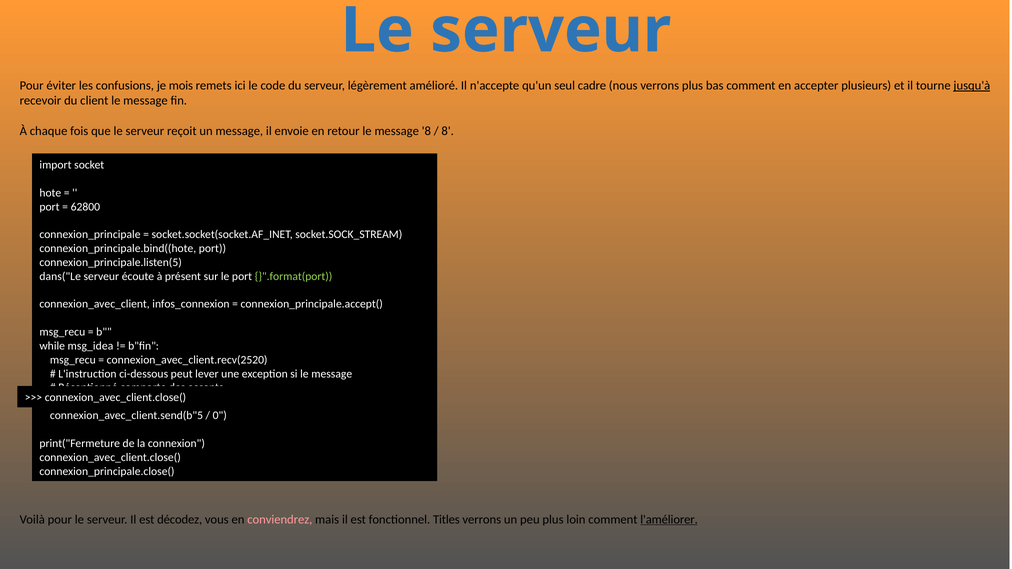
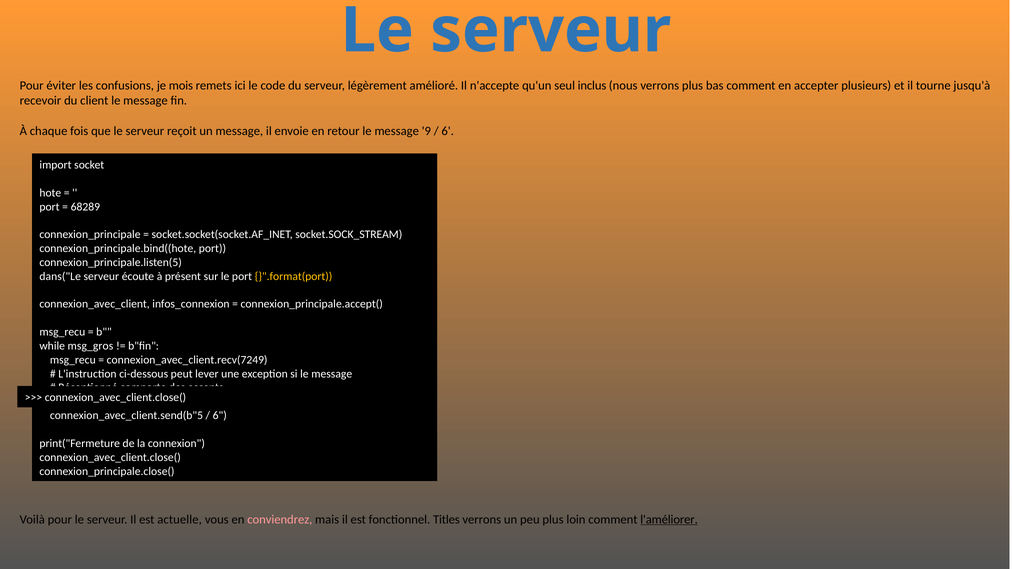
cadre: cadre -> inclus
jusqu'à underline: present -> none
message 8: 8 -> 9
8 at (448, 131): 8 -> 6
62800: 62800 -> 68289
}".format(port colour: light green -> yellow
msg_idea: msg_idea -> msg_gros
connexion_avec_client.recv(2520: connexion_avec_client.recv(2520 -> connexion_avec_client.recv(7249
0 at (220, 416): 0 -> 6
décodez: décodez -> actuelle
